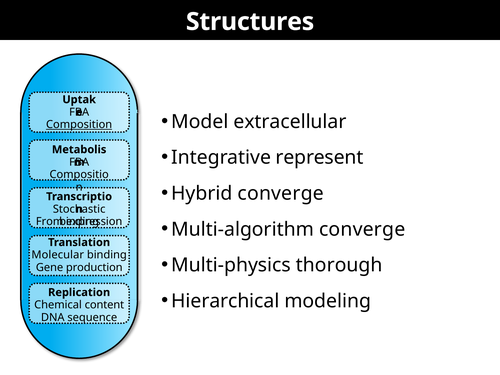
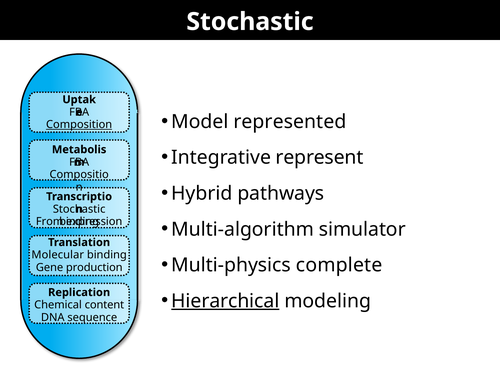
Structures at (250, 22): Structures -> Stochastic
extracellular: extracellular -> represented
Hybrid converge: converge -> pathways
Multi-algorithm converge: converge -> simulator
thorough: thorough -> complete
Hierarchical underline: none -> present
